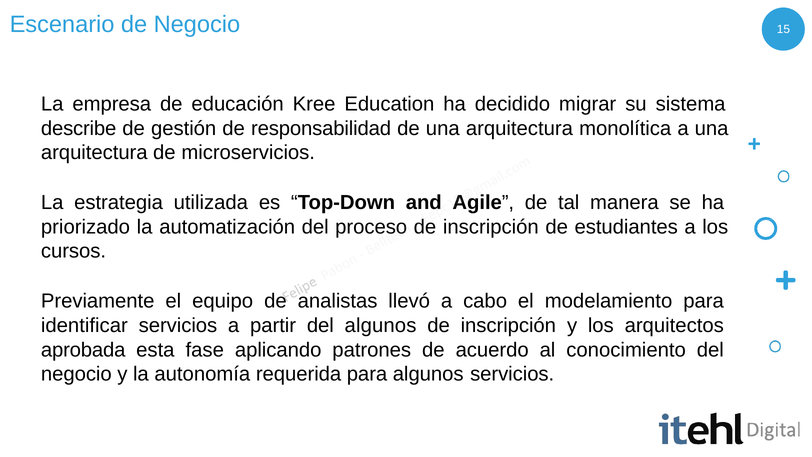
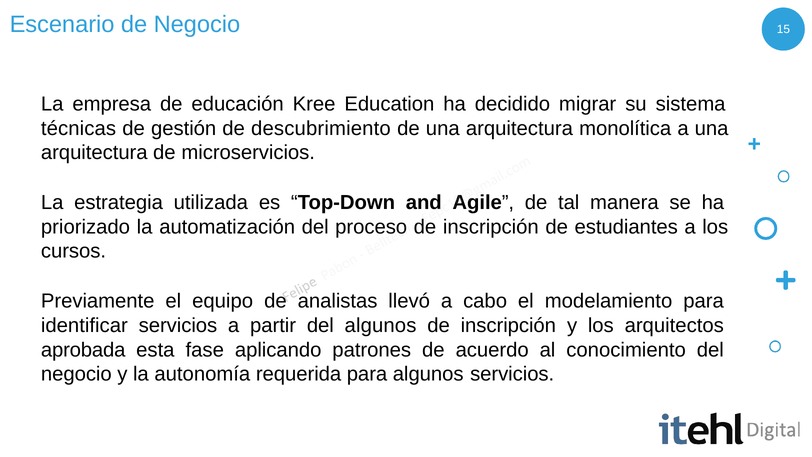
describe: describe -> técnicas
responsabilidad: responsabilidad -> descubrimiento
